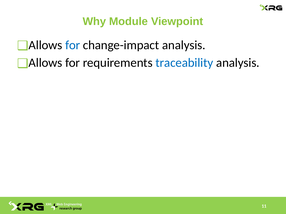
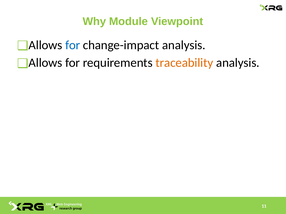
traceability colour: blue -> orange
